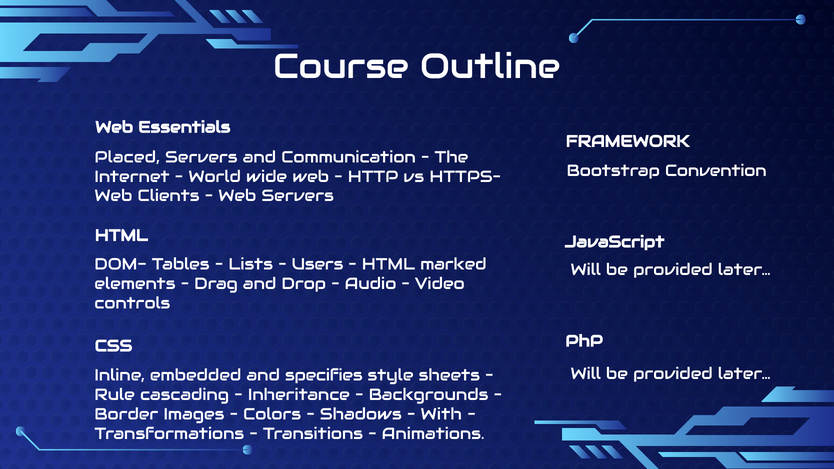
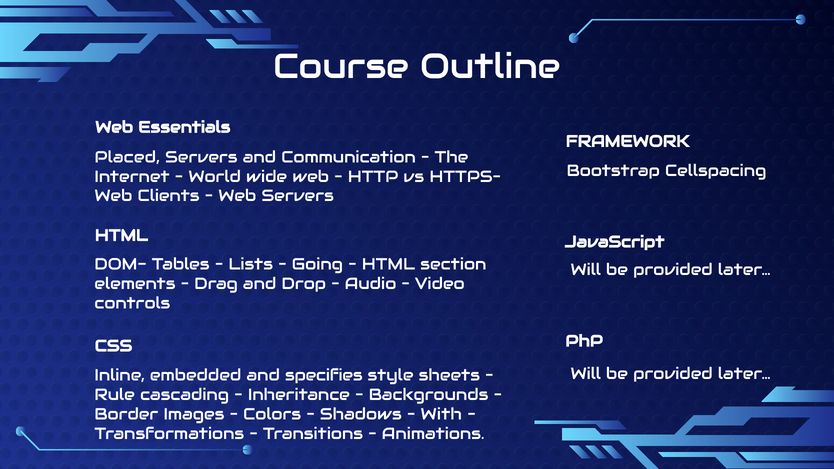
Convention: Convention -> Cellspacing
Users: Users -> Going
marked: marked -> section
